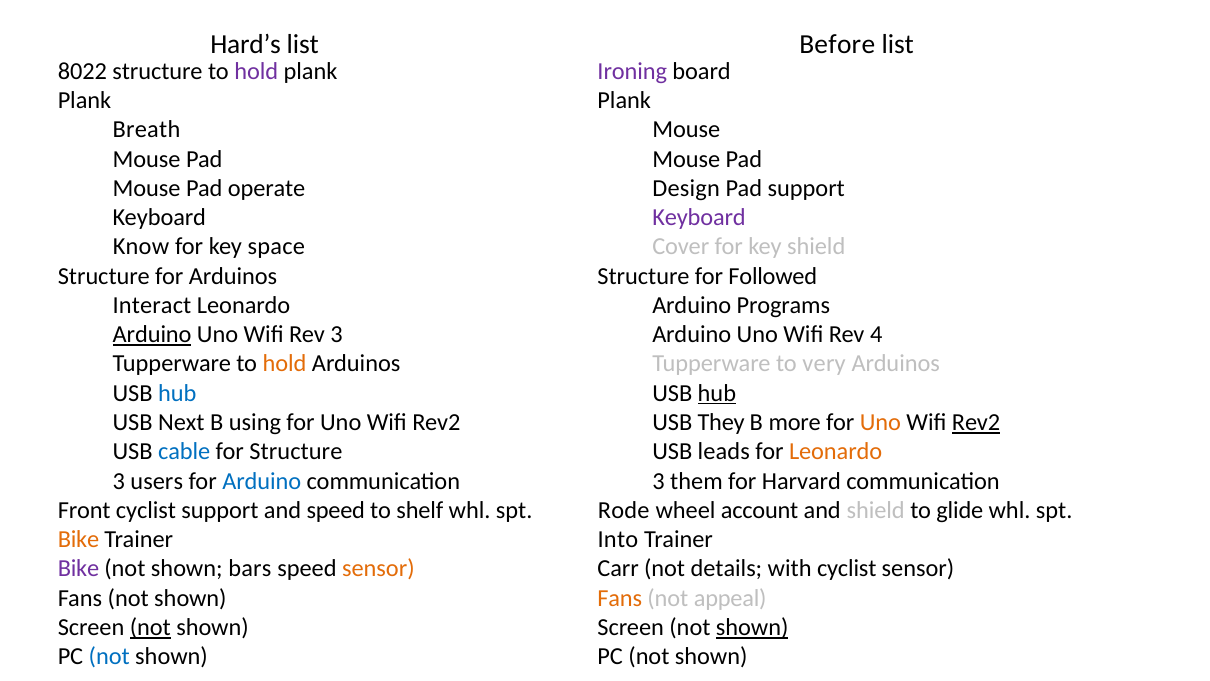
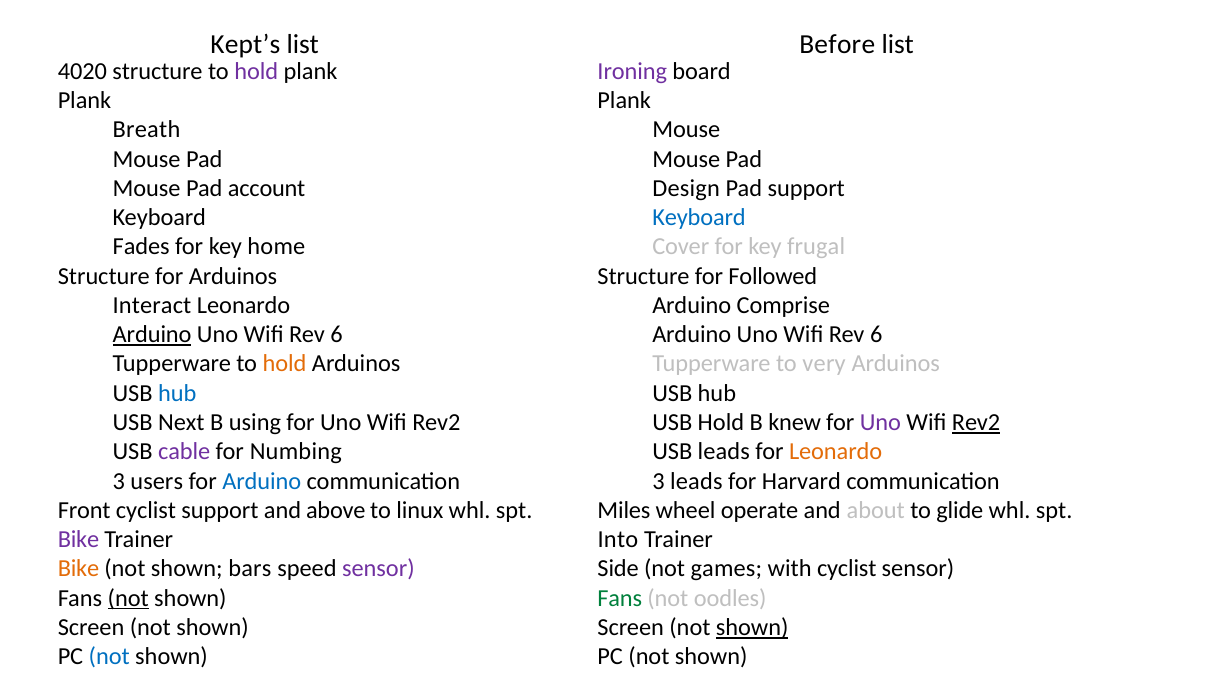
Hard’s: Hard’s -> Kept’s
8022: 8022 -> 4020
operate: operate -> account
Keyboard at (699, 217) colour: purple -> blue
Know: Know -> Fades
space: space -> home
key shield: shield -> frugal
Programs: Programs -> Comprise
3 at (337, 334): 3 -> 6
4 at (876, 334): 4 -> 6
hub at (717, 393) underline: present -> none
USB They: They -> Hold
more: more -> knew
Uno at (880, 422) colour: orange -> purple
cable colour: blue -> purple
for Structure: Structure -> Numbing
3 them: them -> leads
and speed: speed -> above
shelf: shelf -> linux
Rode: Rode -> Miles
account: account -> operate
and shield: shield -> about
Bike at (79, 539) colour: orange -> purple
Bike at (79, 569) colour: purple -> orange
sensor at (378, 569) colour: orange -> purple
Carr: Carr -> Side
details: details -> games
not at (128, 598) underline: none -> present
Fans at (620, 598) colour: orange -> green
appeal: appeal -> oodles
not at (150, 627) underline: present -> none
